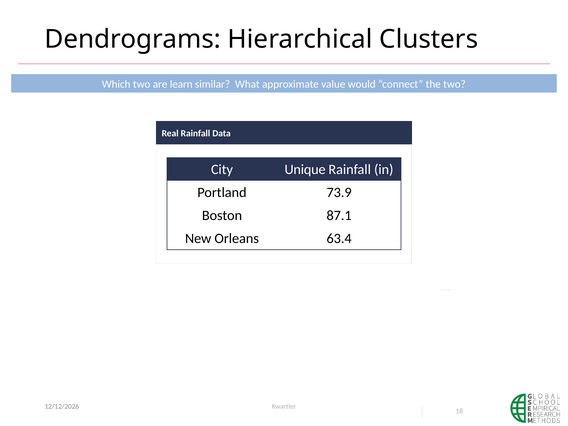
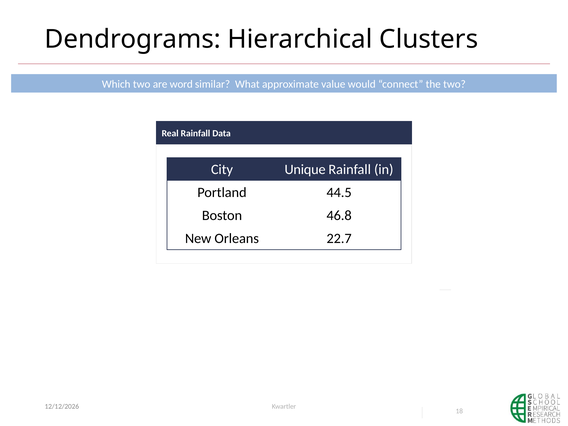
learn: learn -> word
73.9: 73.9 -> 44.5
87.1: 87.1 -> 46.8
63.4: 63.4 -> 22.7
